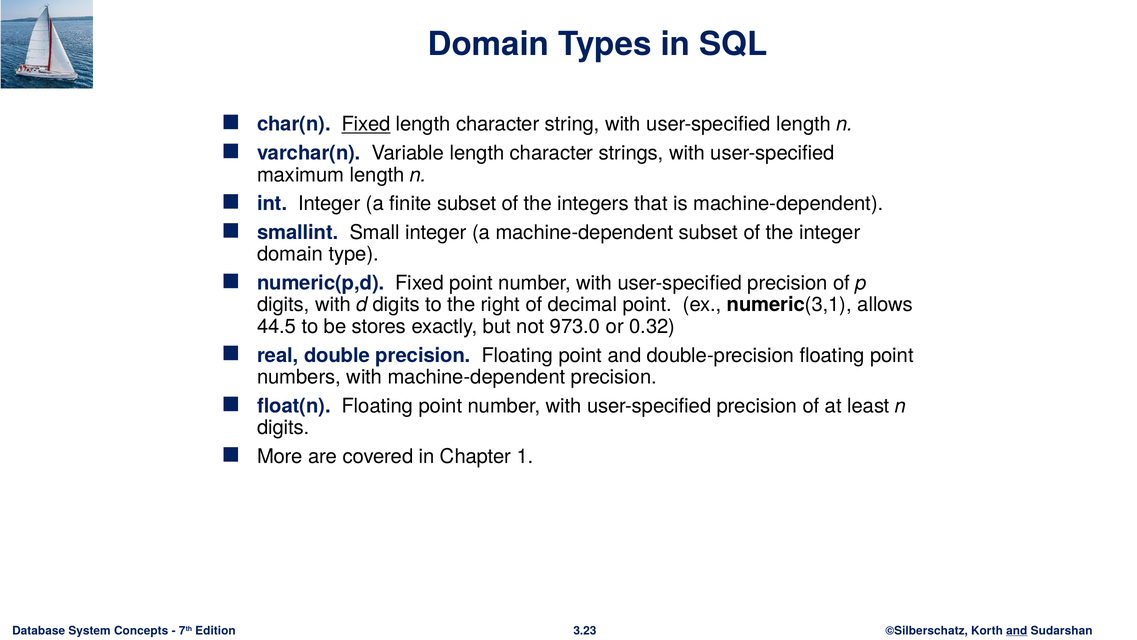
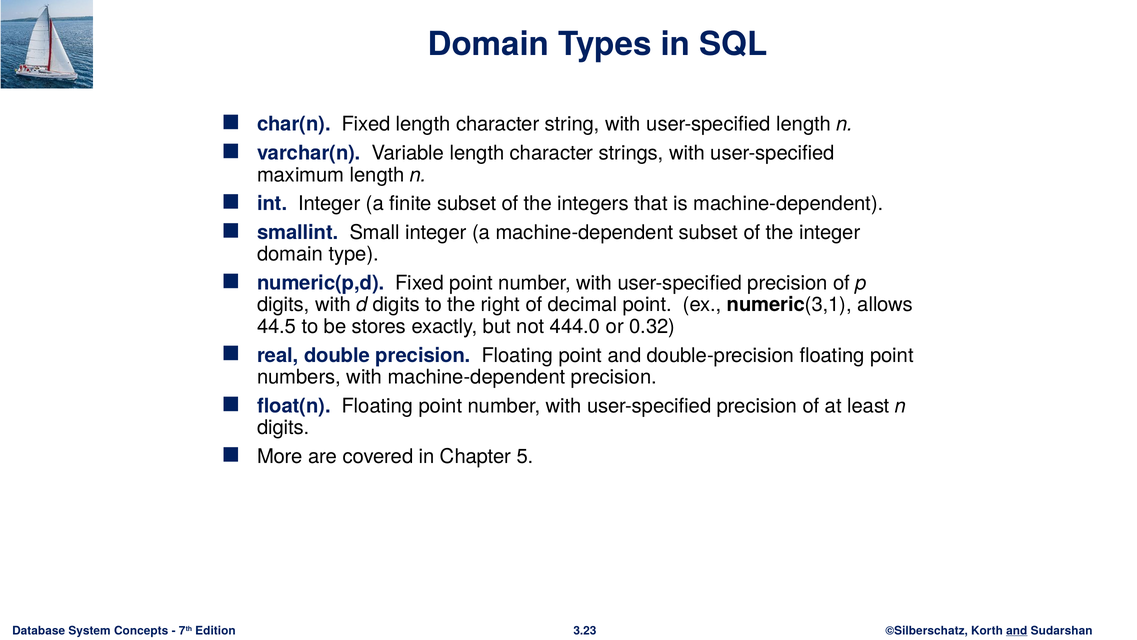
Fixed at (366, 124) underline: present -> none
973.0: 973.0 -> 444.0
1: 1 -> 5
